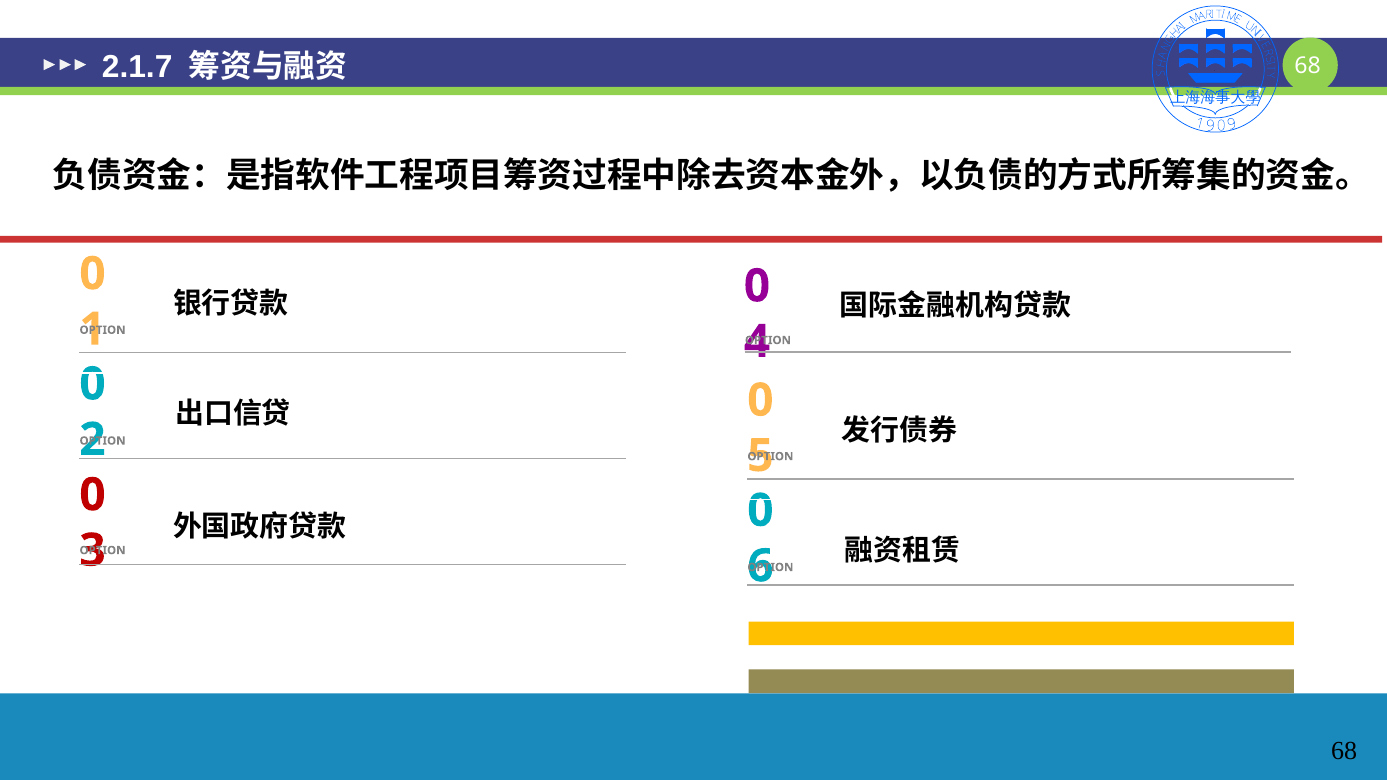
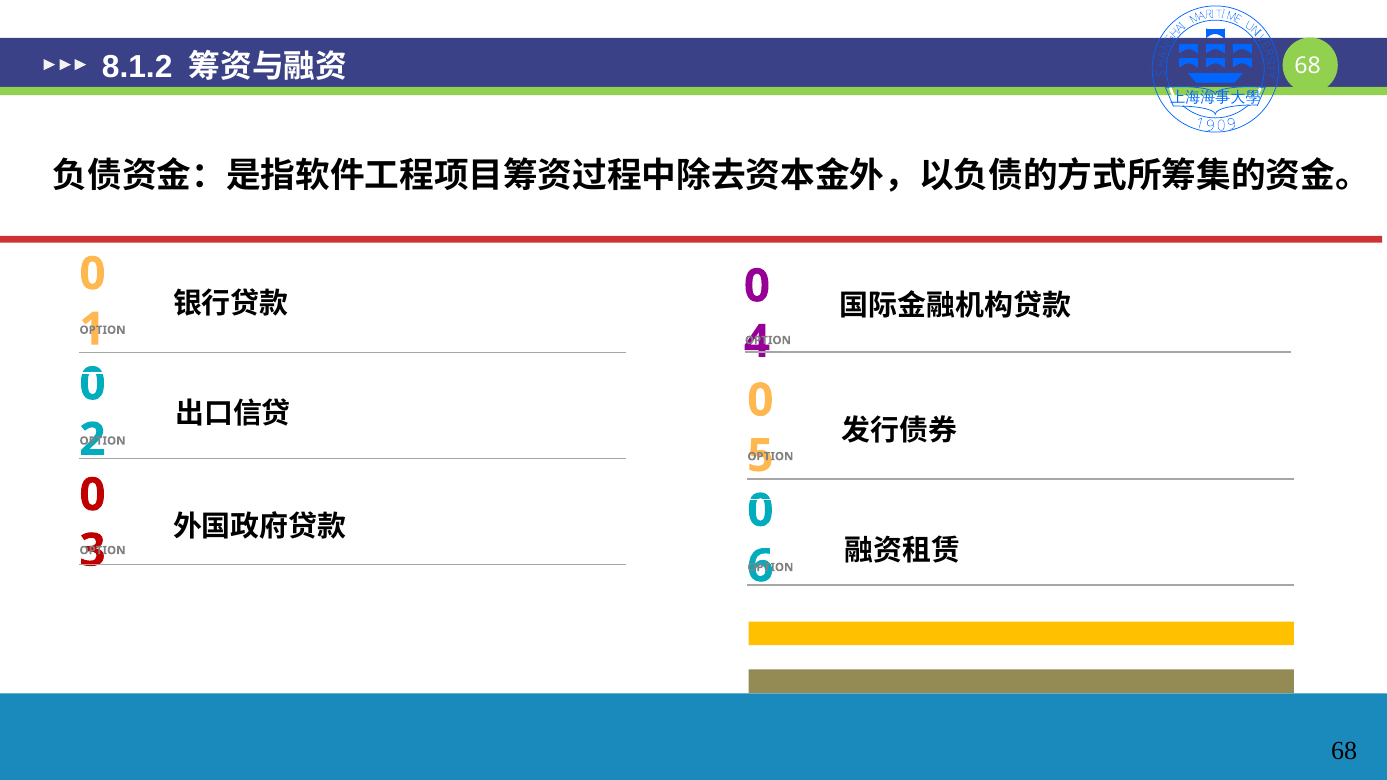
2.1.7: 2.1.7 -> 8.1.2
